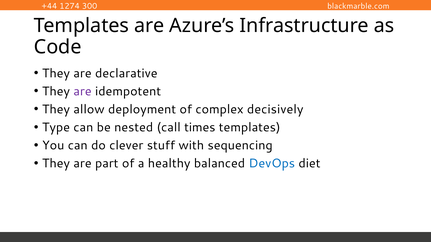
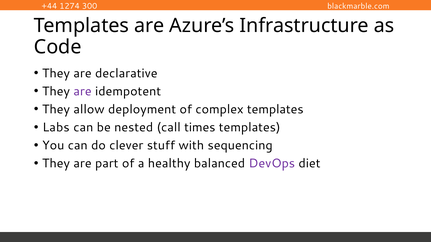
complex decisively: decisively -> templates
Type: Type -> Labs
DevOps colour: blue -> purple
